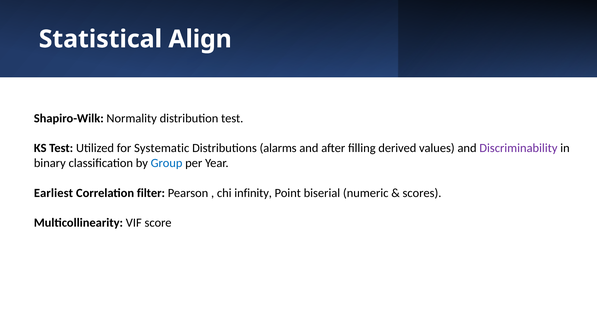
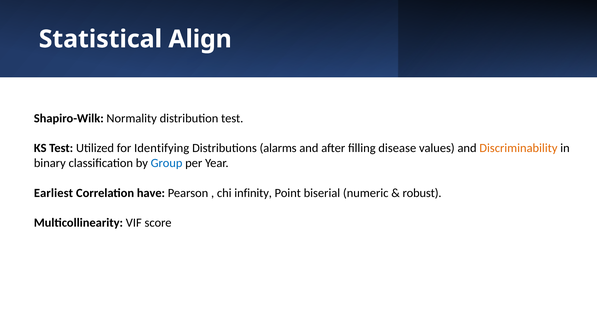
Systematic: Systematic -> Identifying
derived: derived -> disease
Discriminability colour: purple -> orange
filter: filter -> have
scores: scores -> robust
